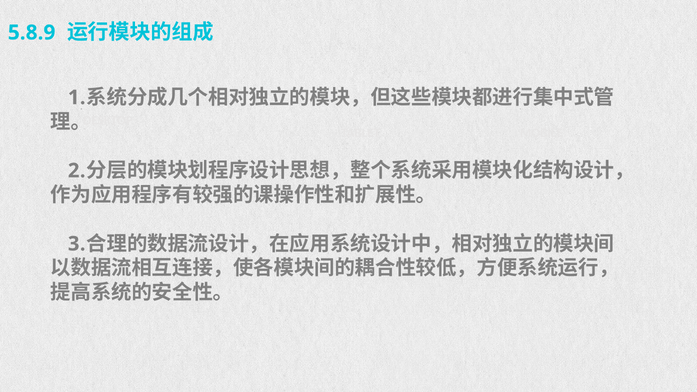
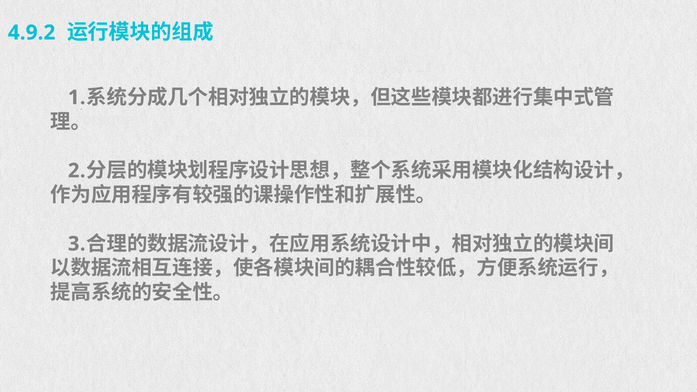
5.8.9: 5.8.9 -> 4.9.2
